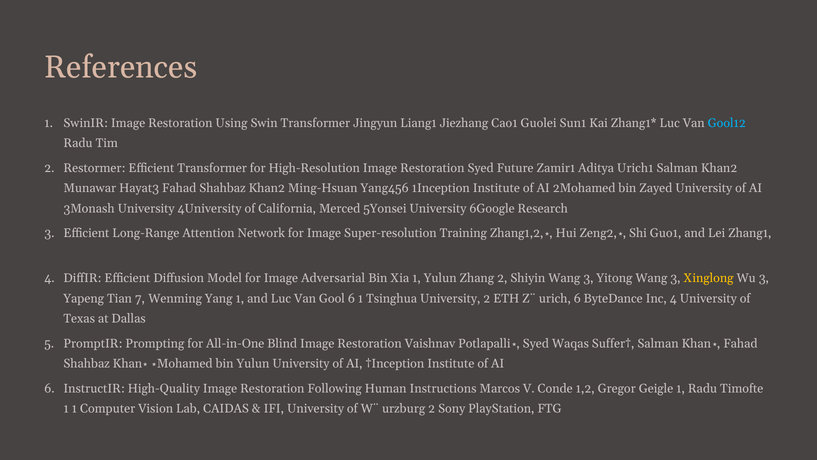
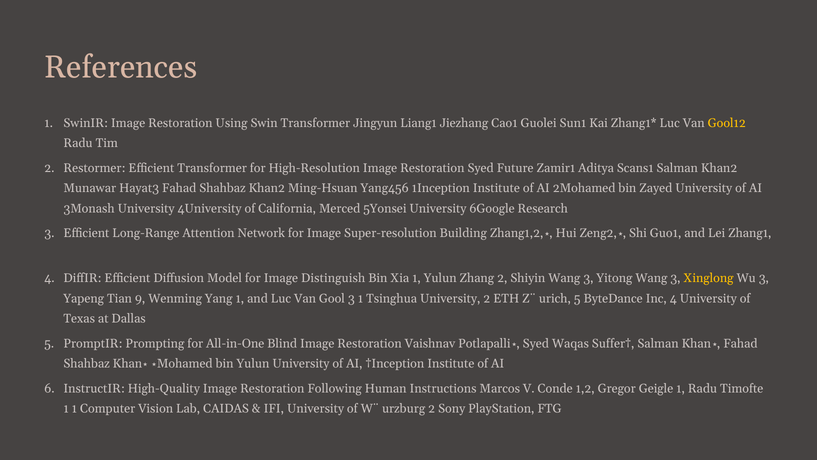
Gool12 colour: light blue -> yellow
Urich1: Urich1 -> Scans1
Training: Training -> Building
Adversarial: Adversarial -> Distinguish
7: 7 -> 9
Gool 6: 6 -> 3
urich 6: 6 -> 5
